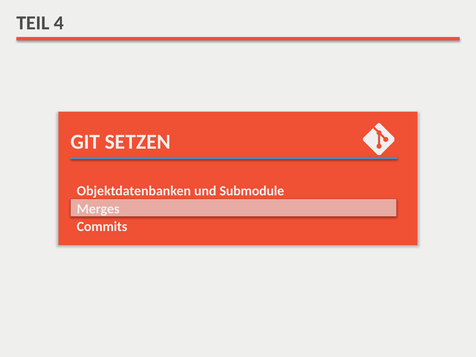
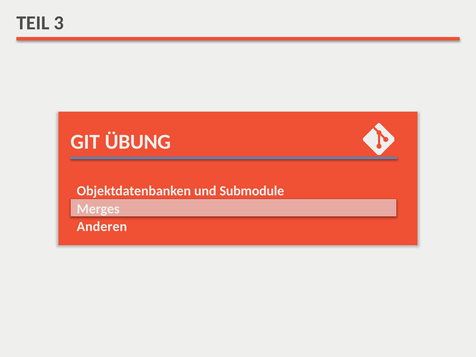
4: 4 -> 3
SETZEN: SETZEN -> ÜBUNG
Commits: Commits -> Anderen
